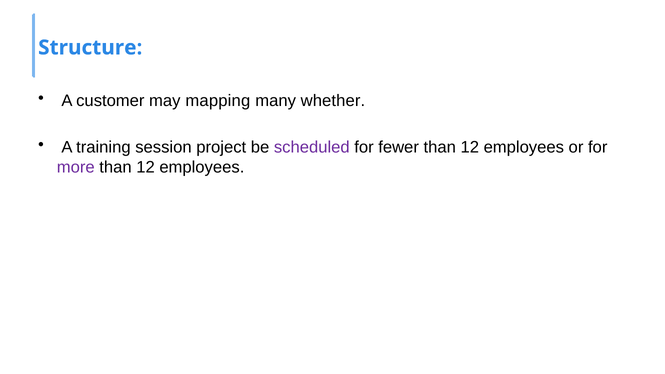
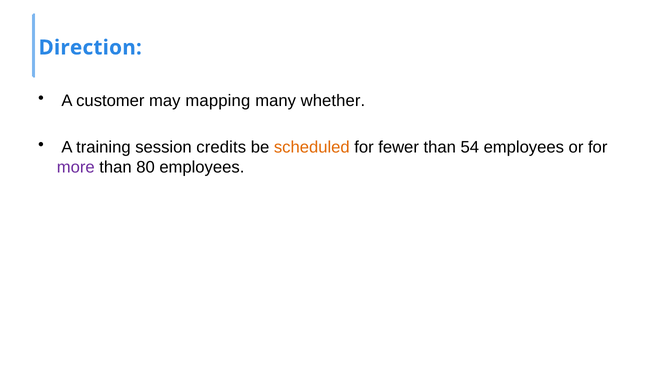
Structure: Structure -> Direction
project: project -> credits
scheduled colour: purple -> orange
fewer than 12: 12 -> 54
12 at (146, 167): 12 -> 80
